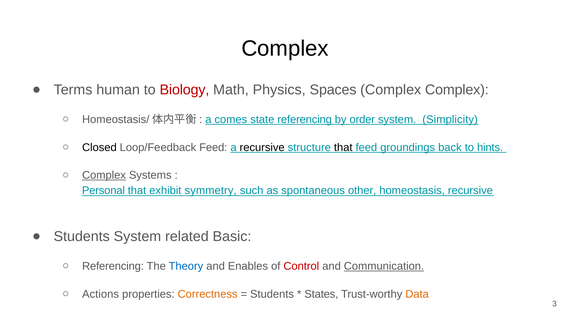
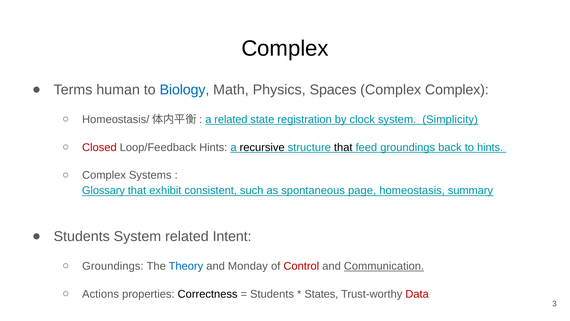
Biology colour: red -> blue
a comes: comes -> related
state referencing: referencing -> registration
order: order -> clock
Closed colour: black -> red
Loop/Feedback Feed: Feed -> Hints
Complex at (104, 175) underline: present -> none
Personal: Personal -> Glossary
symmetry: symmetry -> consistent
other: other -> page
homeostasis recursive: recursive -> summary
Basic: Basic -> Intent
Referencing at (113, 266): Referencing -> Groundings
Enables: Enables -> Monday
Correctness colour: orange -> black
Data colour: orange -> red
